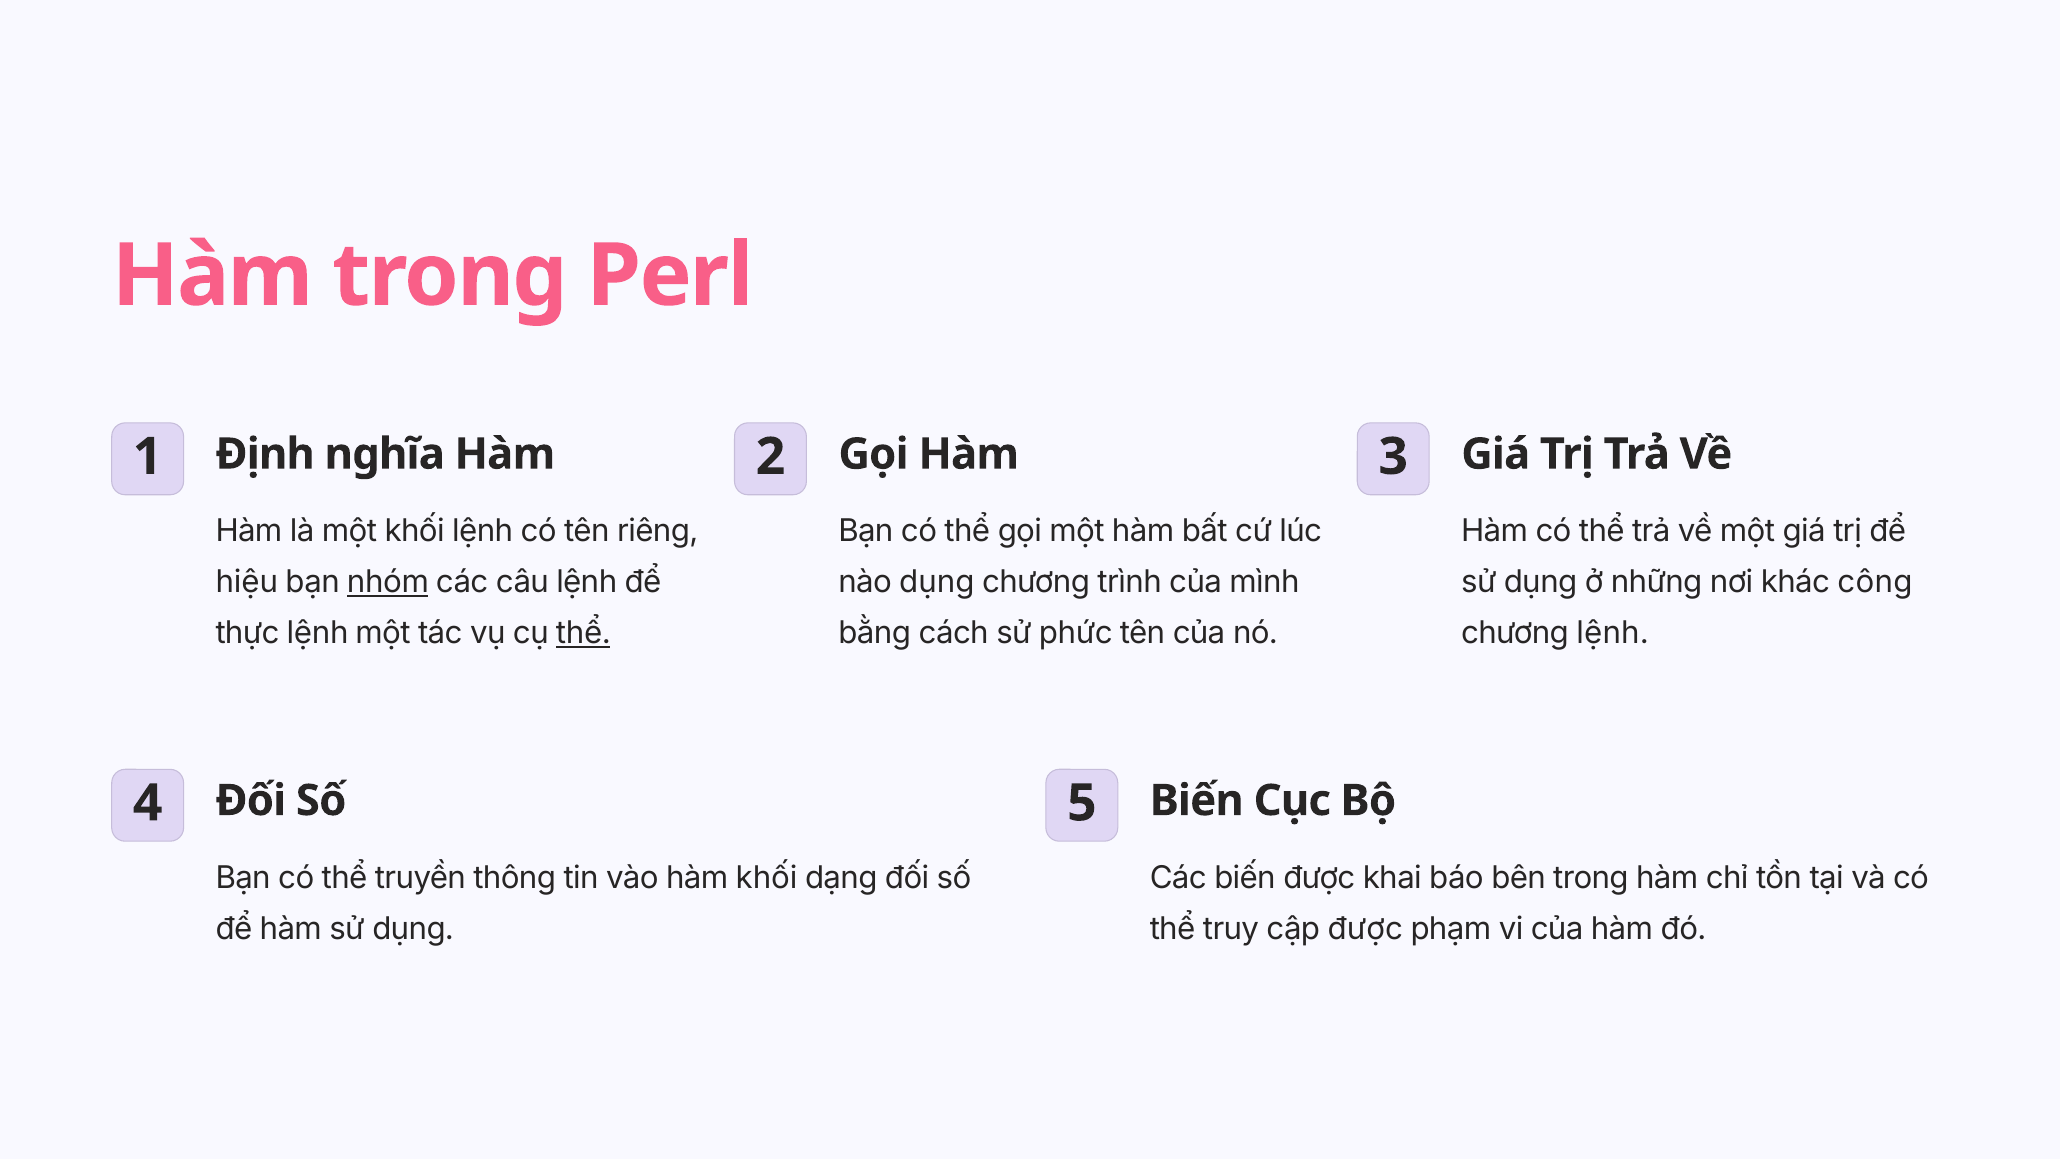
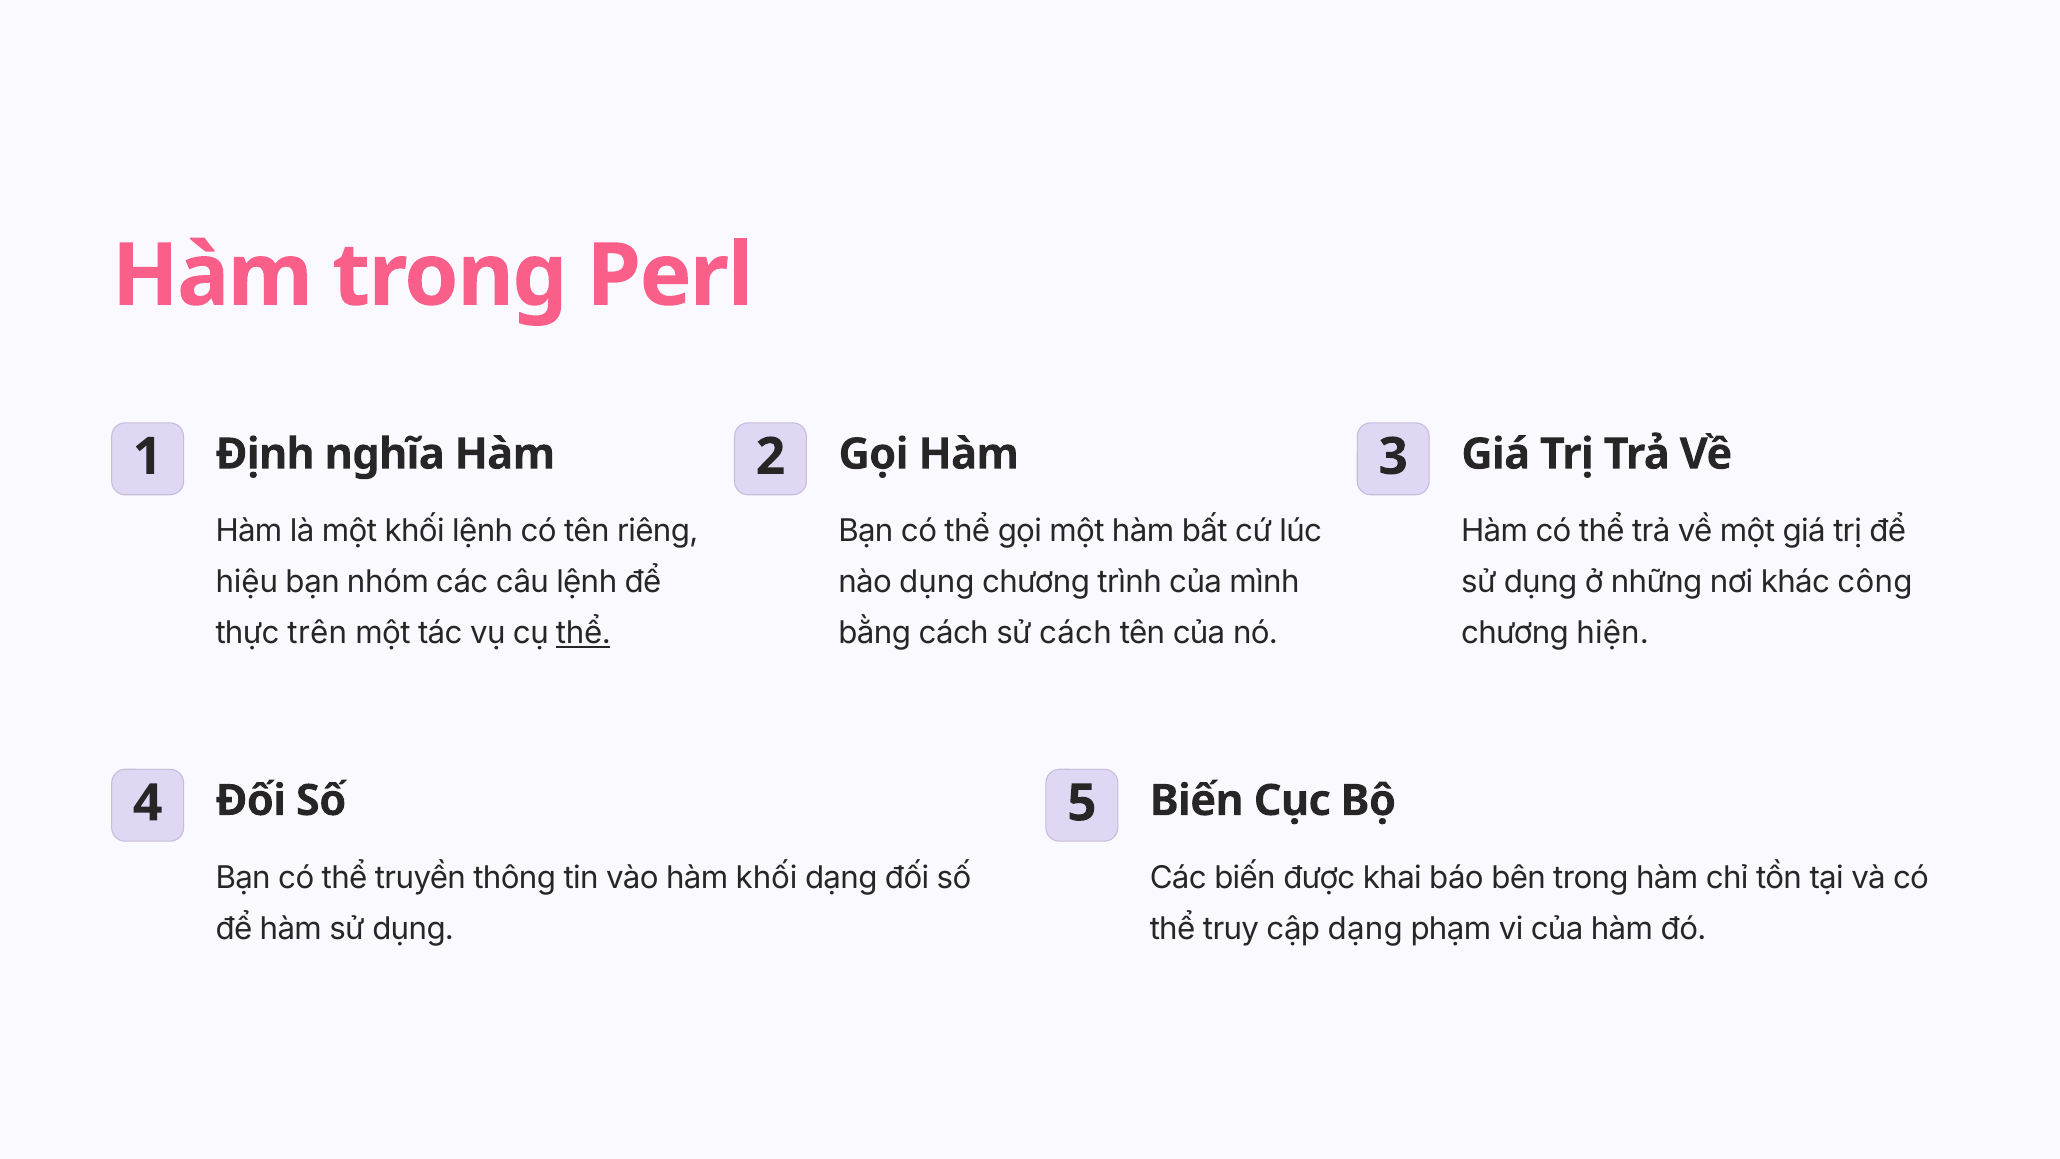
nhóm underline: present -> none
thực lệnh: lệnh -> trên
sử phức: phức -> cách
chương lệnh: lệnh -> hiện
cập được: được -> dạng
